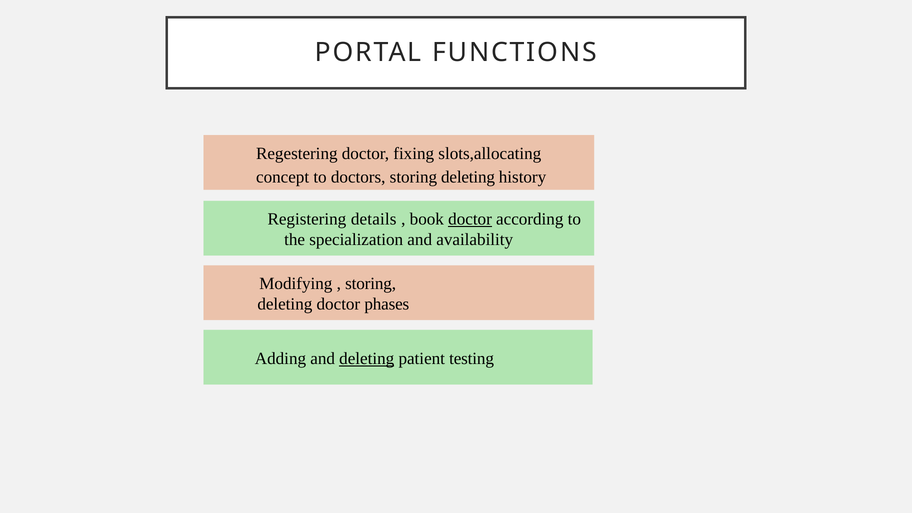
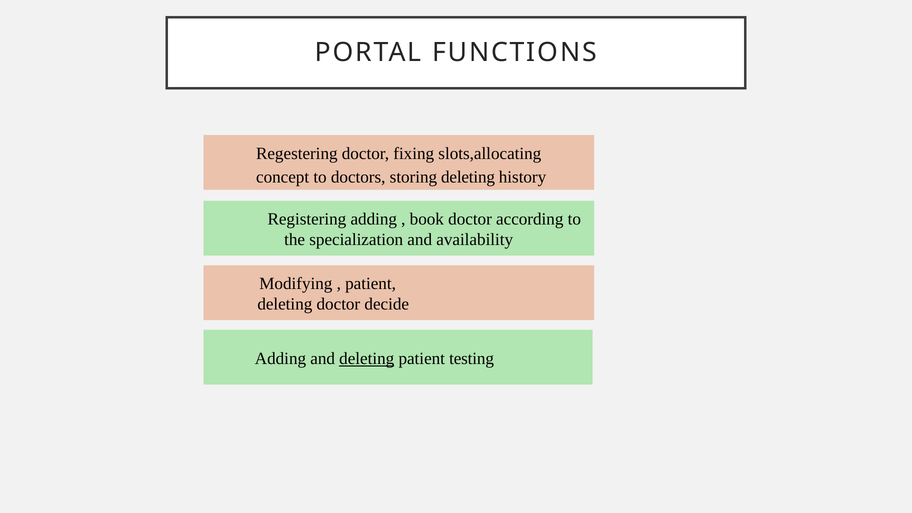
Registering details: details -> adding
doctor at (470, 219) underline: present -> none
storing at (371, 284): storing -> patient
phases: phases -> decide
